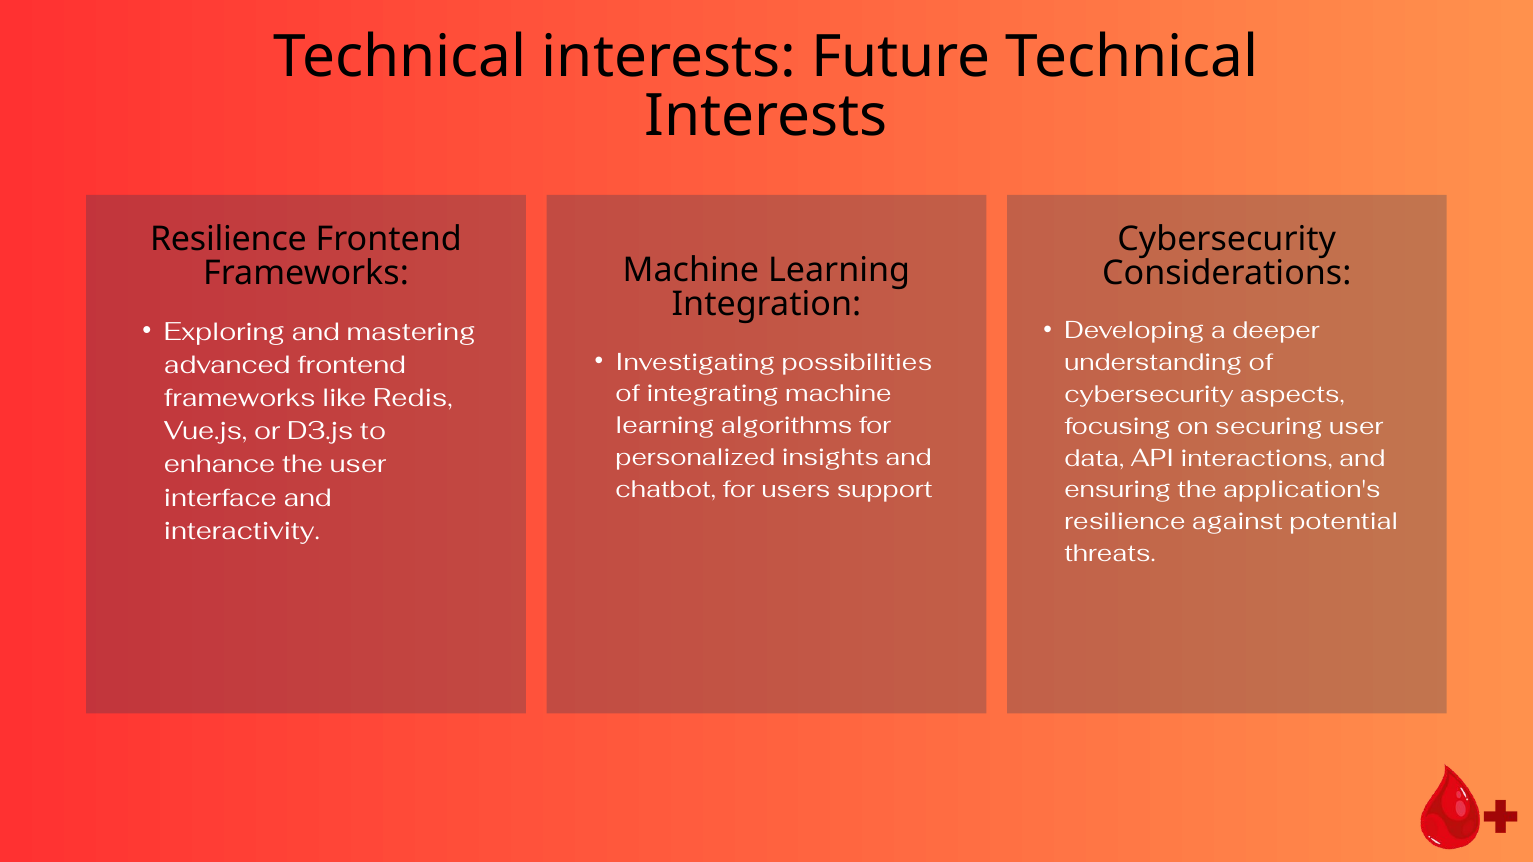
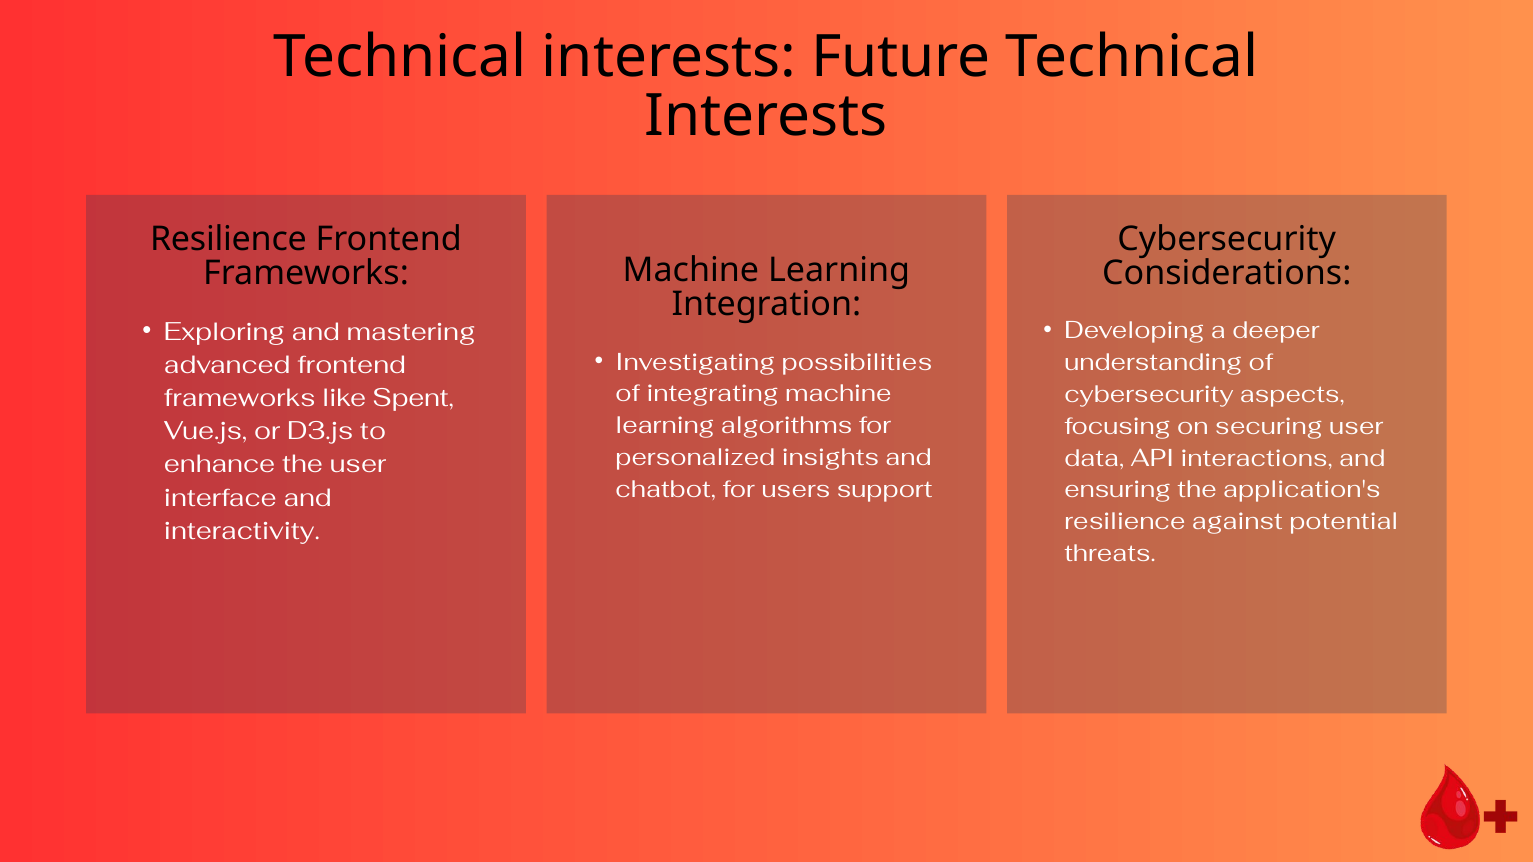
Redis: Redis -> Spent
